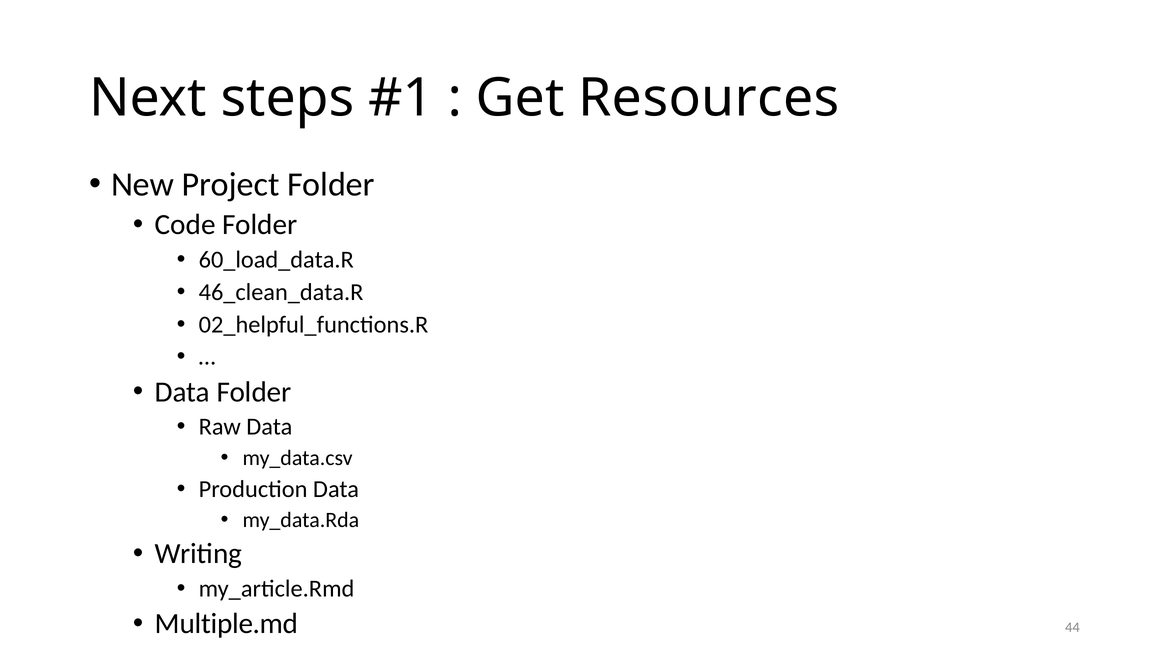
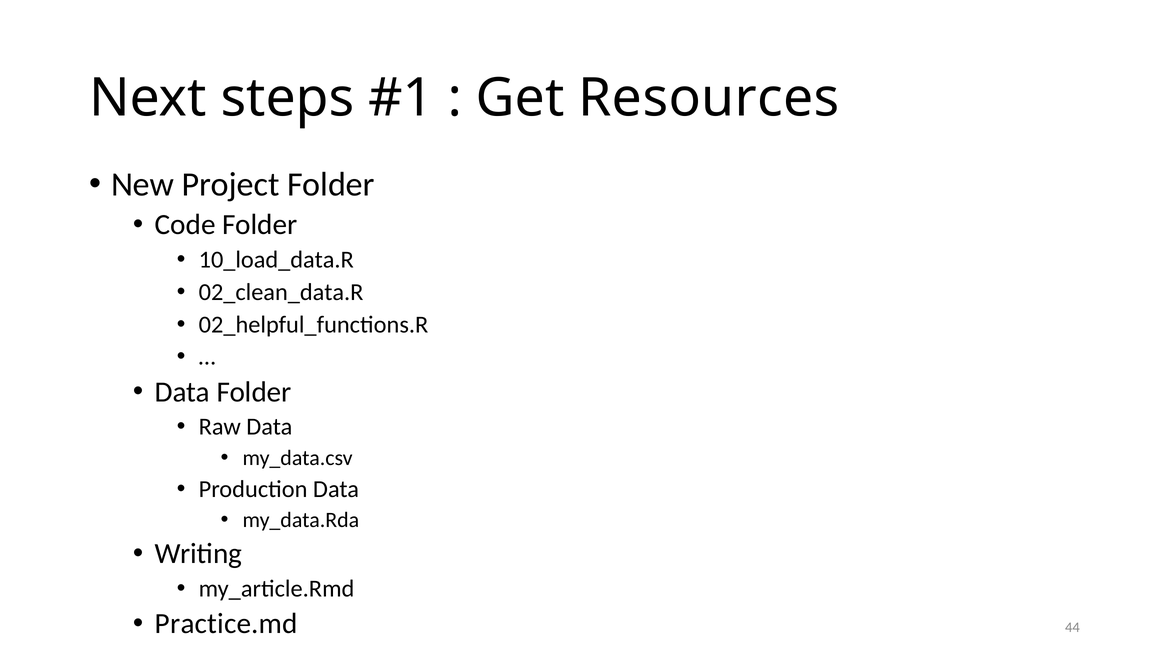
60_load_data.R: 60_load_data.R -> 10_load_data.R
46_clean_data.R: 46_clean_data.R -> 02_clean_data.R
Multiple.md: Multiple.md -> Practice.md
